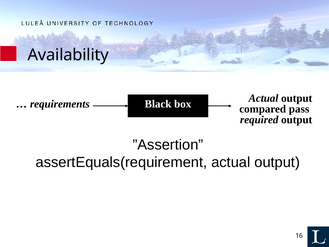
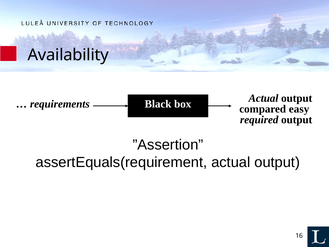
pass: pass -> easy
